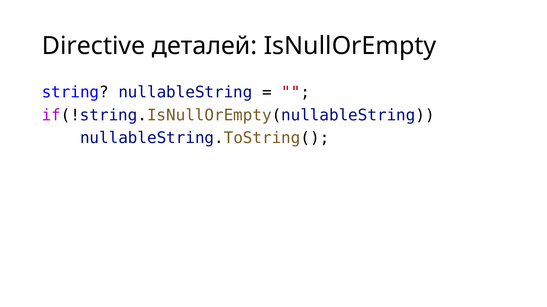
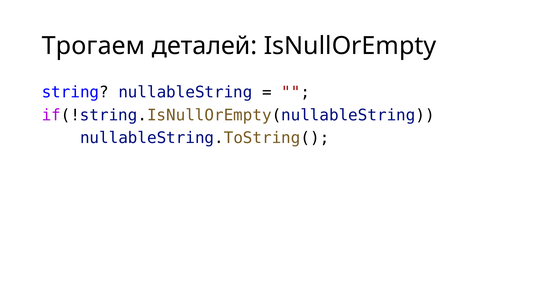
Directive: Directive -> Трогаем
